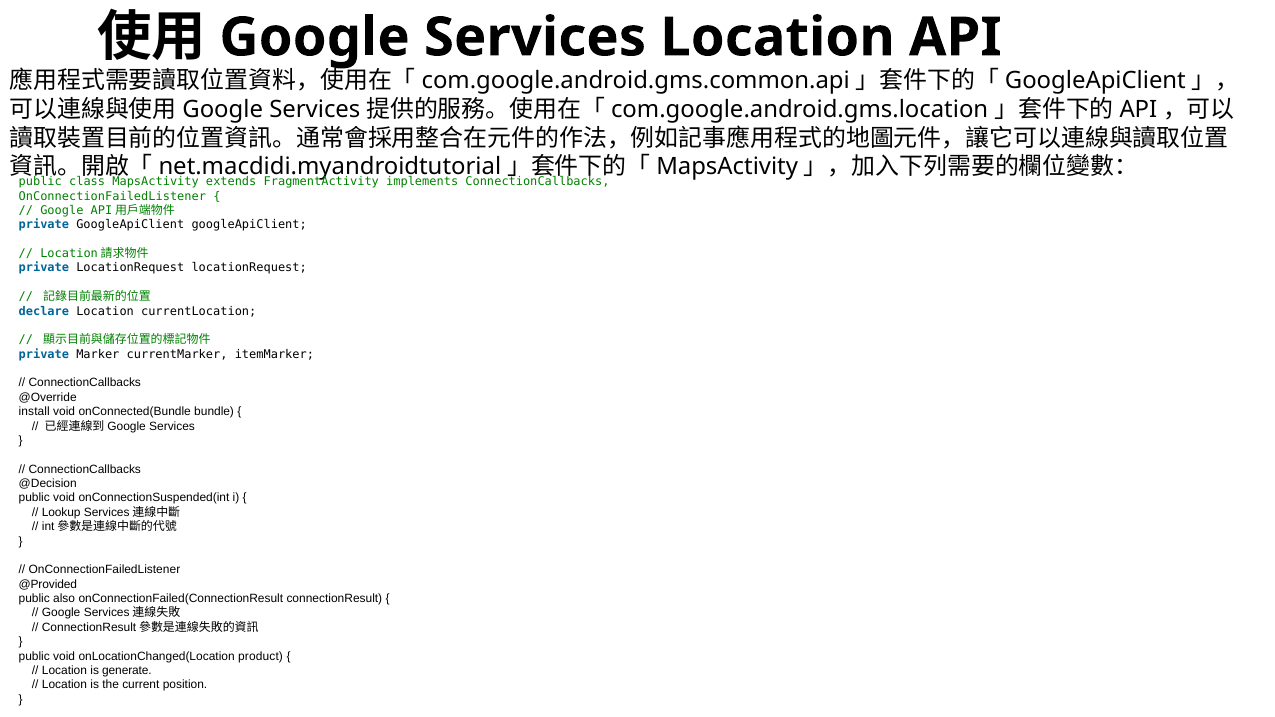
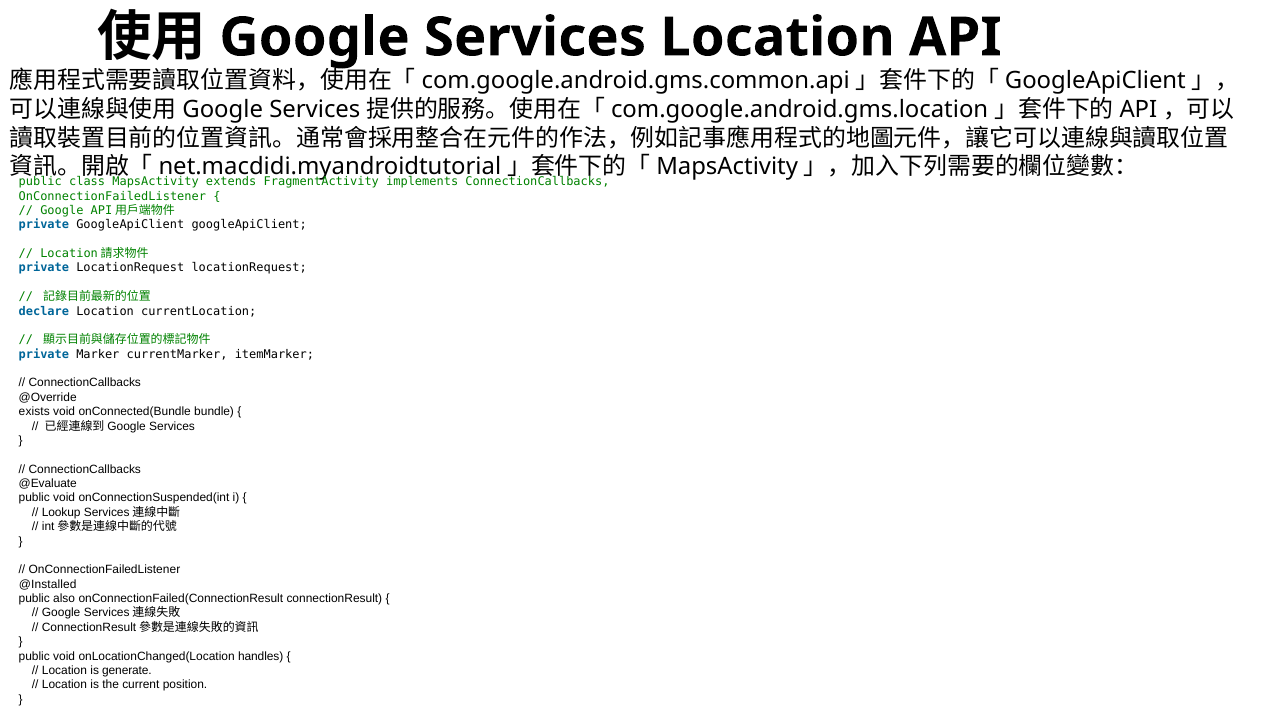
install: install -> exists
@Decision: @Decision -> @Evaluate
@Provided: @Provided -> @Installed
product: product -> handles
